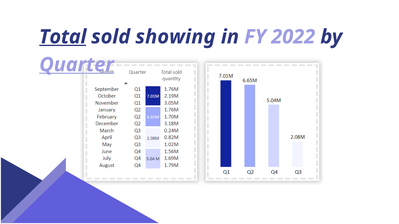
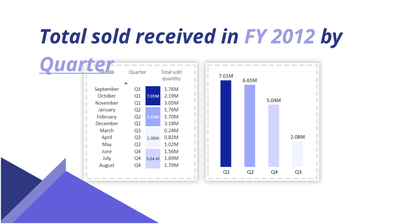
Total underline: present -> none
showing: showing -> received
2022: 2022 -> 2012
